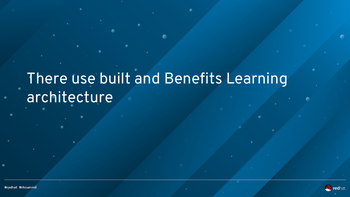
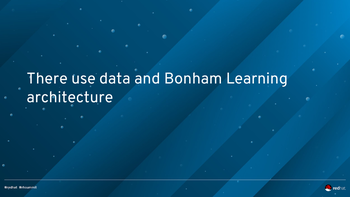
built: built -> data
Benefits: Benefits -> Bonham
